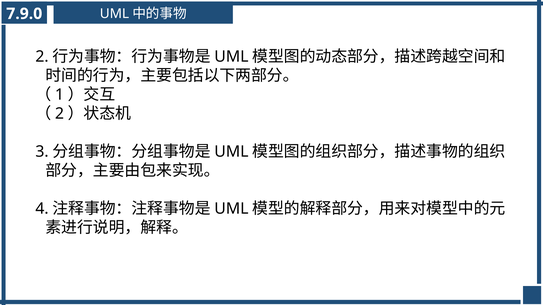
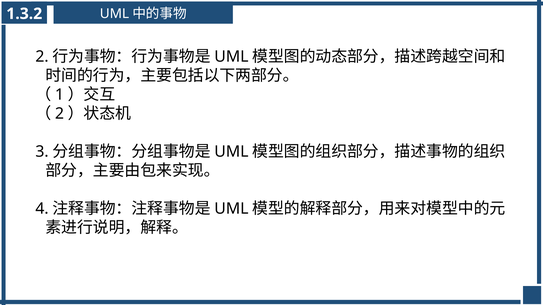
7.9.0: 7.9.0 -> 1.3.2
